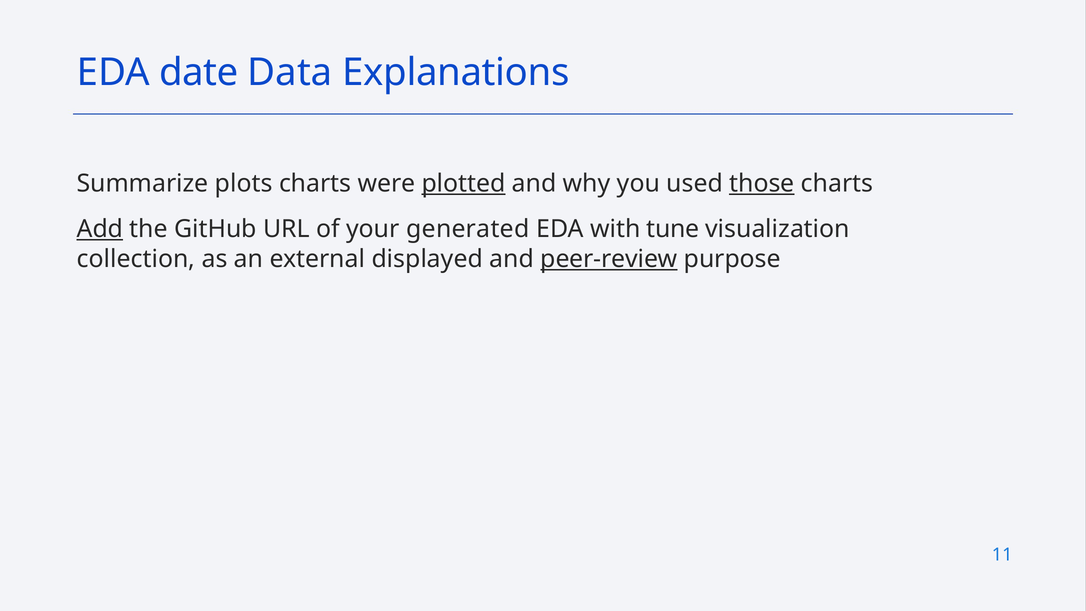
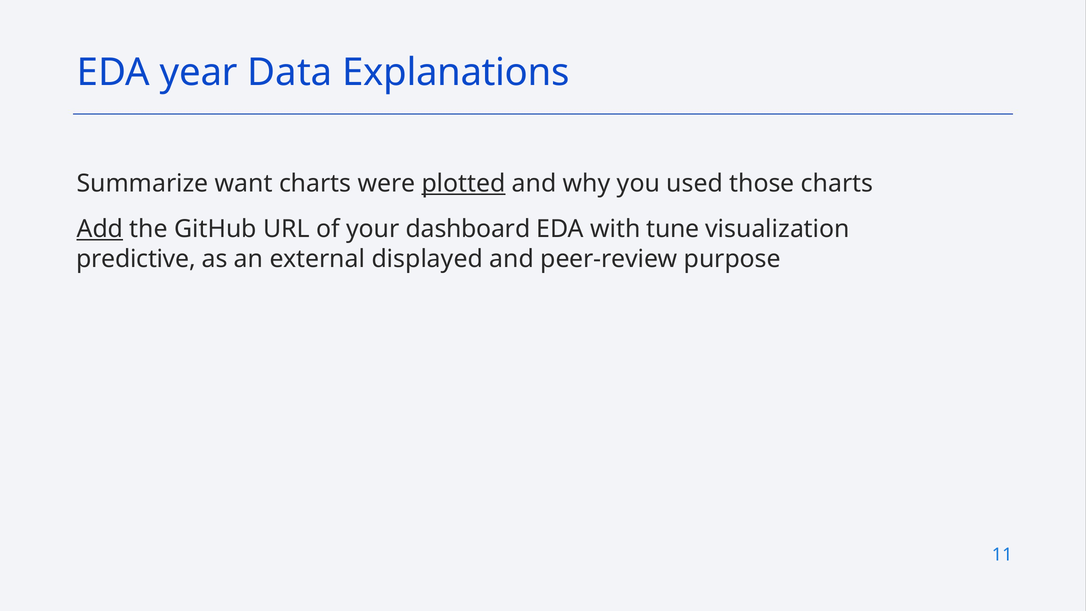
date: date -> year
plots: plots -> want
those underline: present -> none
generated: generated -> dashboard
collection: collection -> predictive
peer-review underline: present -> none
